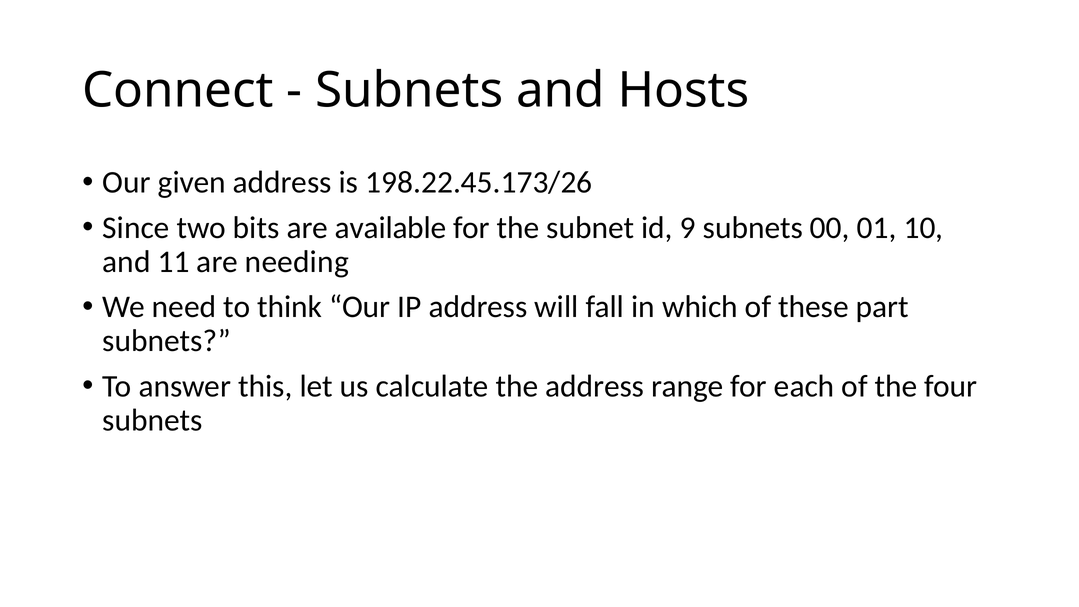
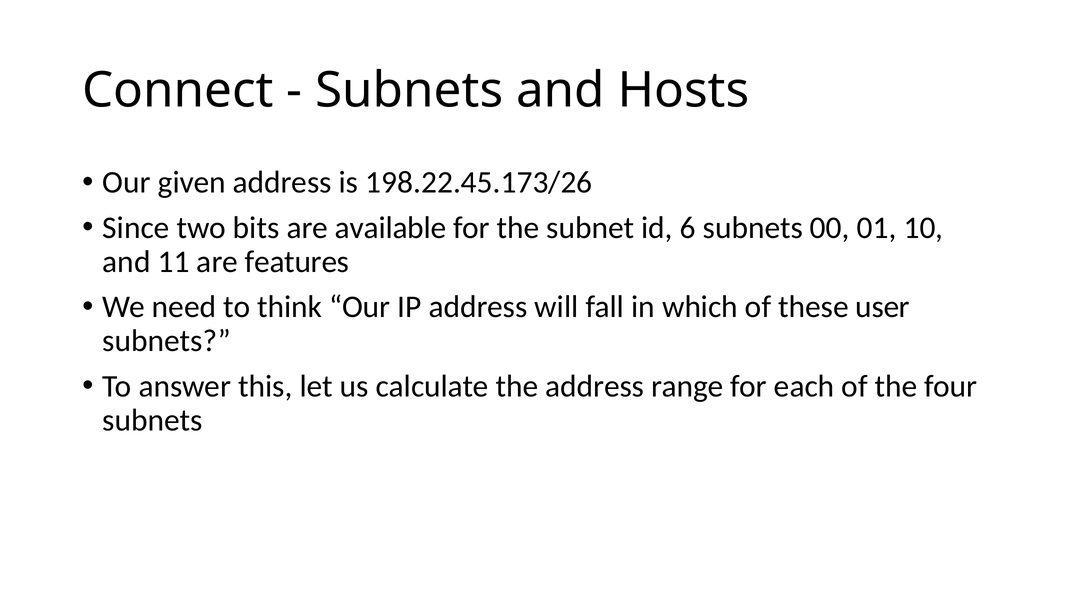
9: 9 -> 6
needing: needing -> features
part: part -> user
